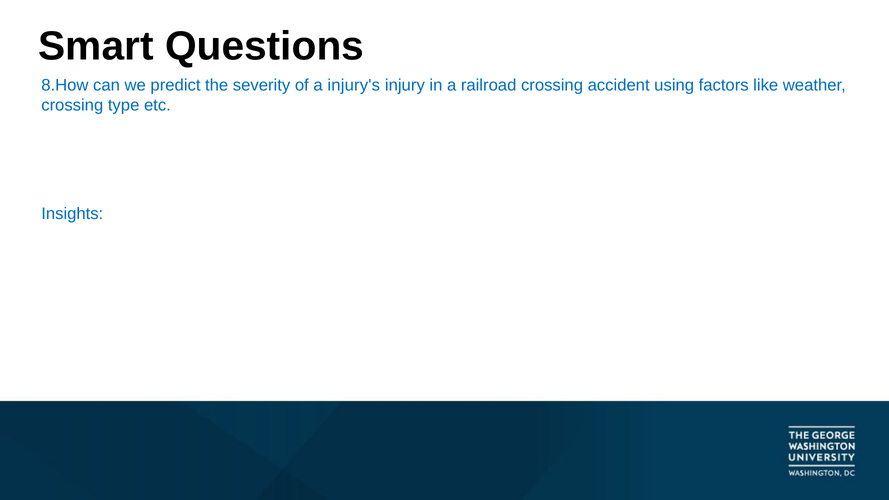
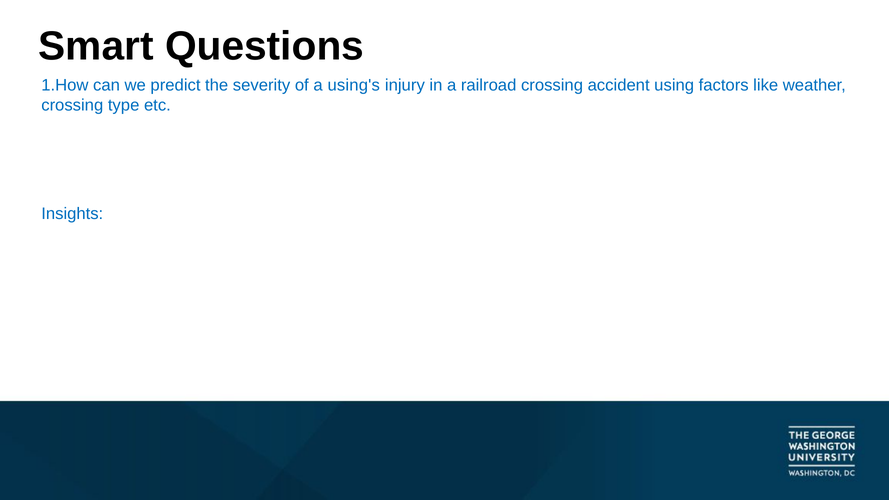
8.How: 8.How -> 1.How
injury's: injury's -> using's
